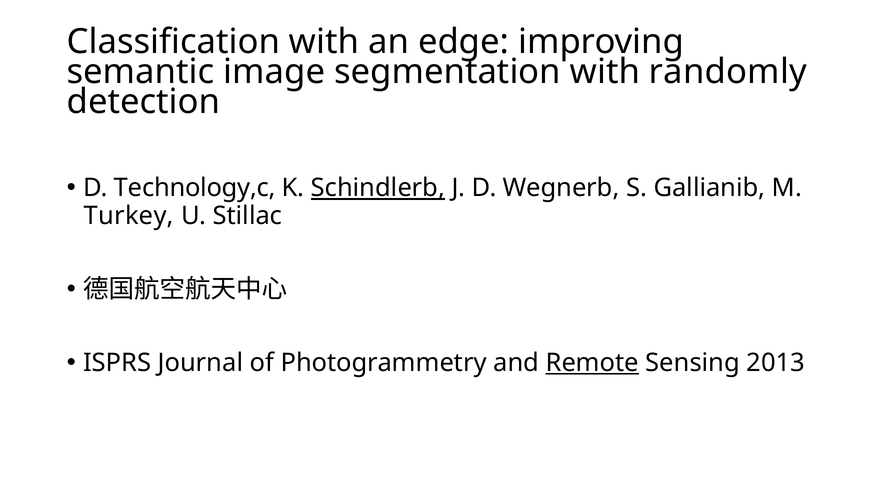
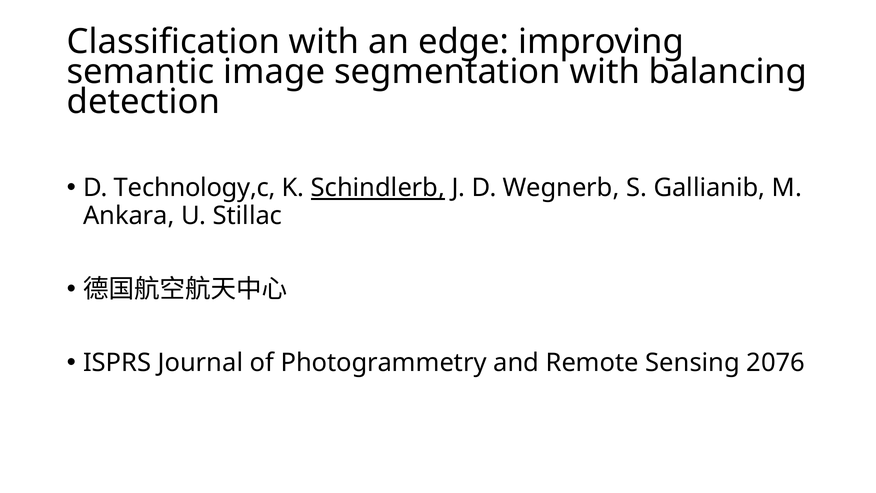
randomly: randomly -> balancing
Turkey: Turkey -> Ankara
Remote underline: present -> none
2013: 2013 -> 2076
